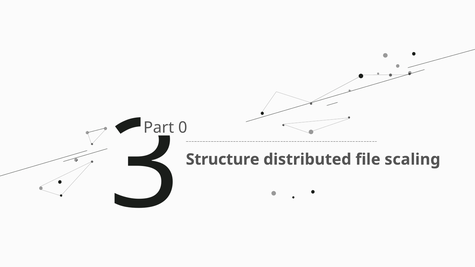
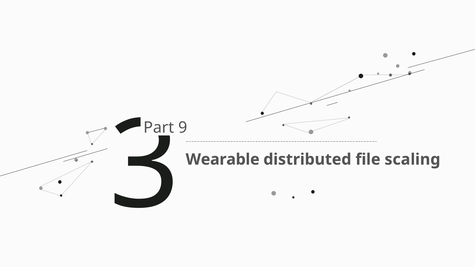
0: 0 -> 9
Structure: Structure -> Wearable
